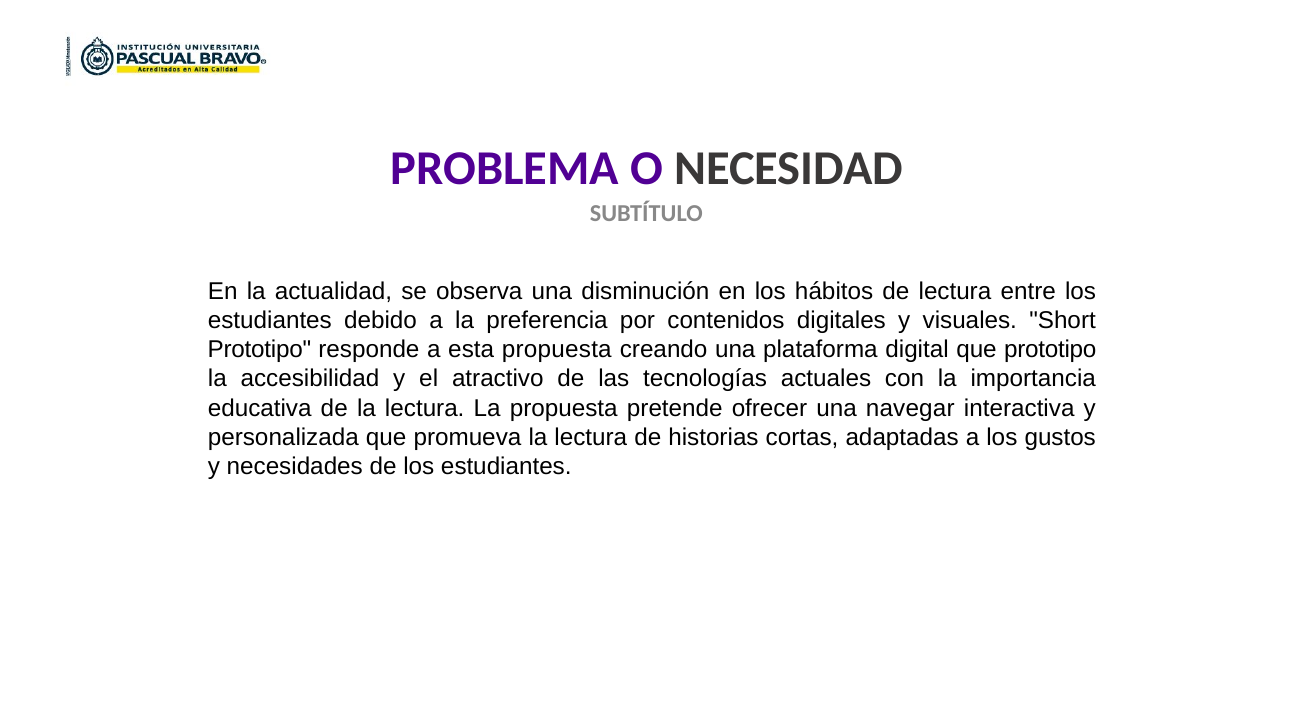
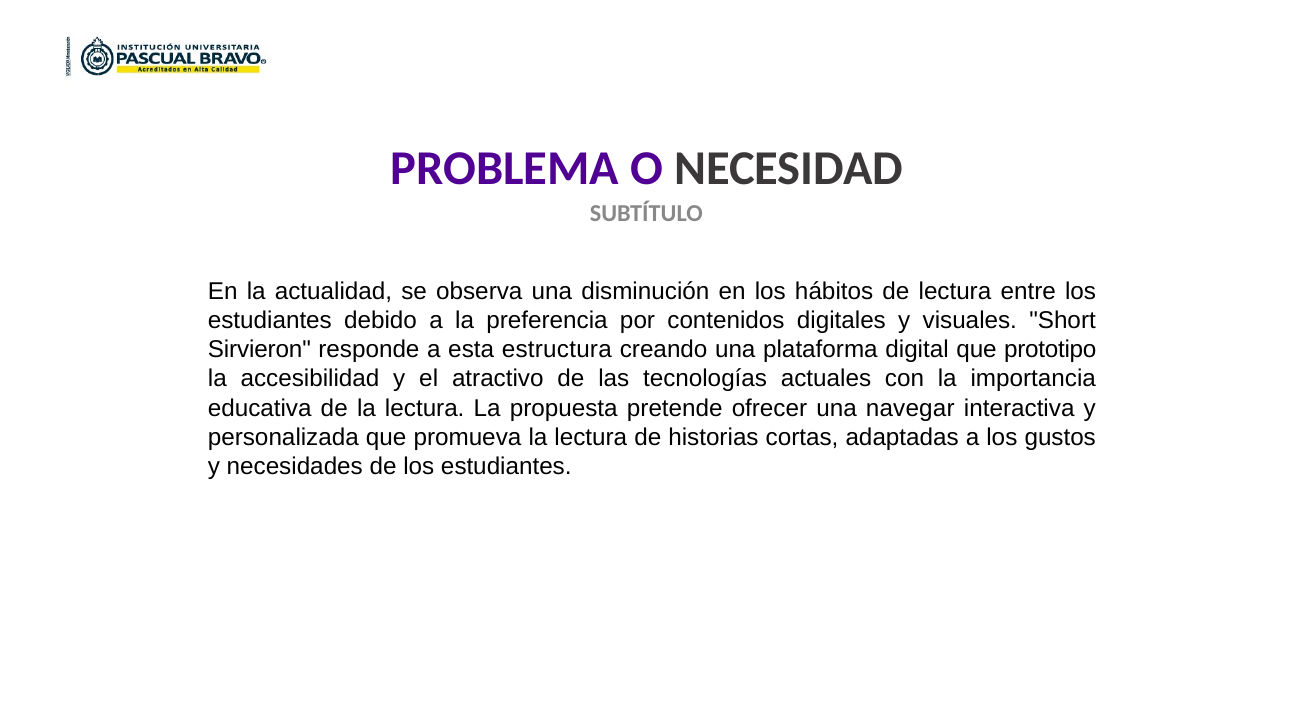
Prototipo at (259, 350): Prototipo -> Sirvieron
esta propuesta: propuesta -> estructura
